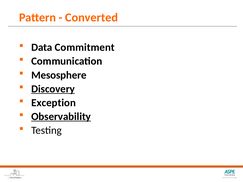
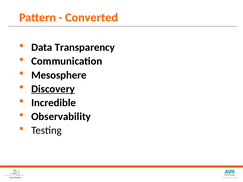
Commitment: Commitment -> Transparency
Exception: Exception -> Incredible
Observability underline: present -> none
